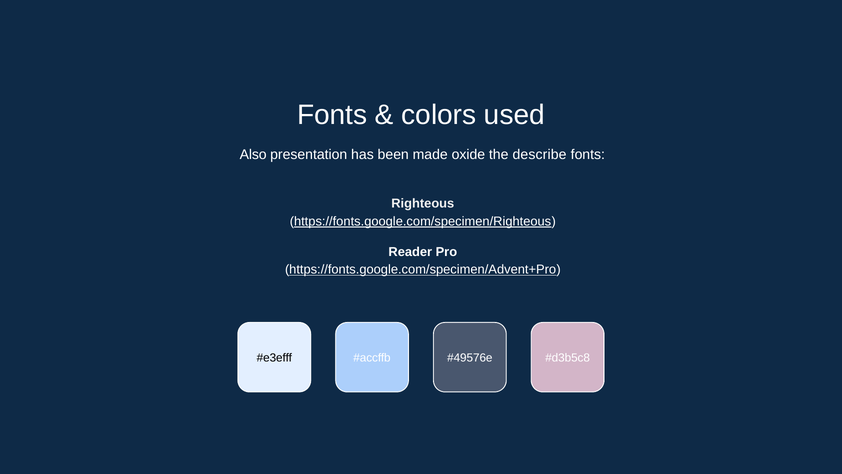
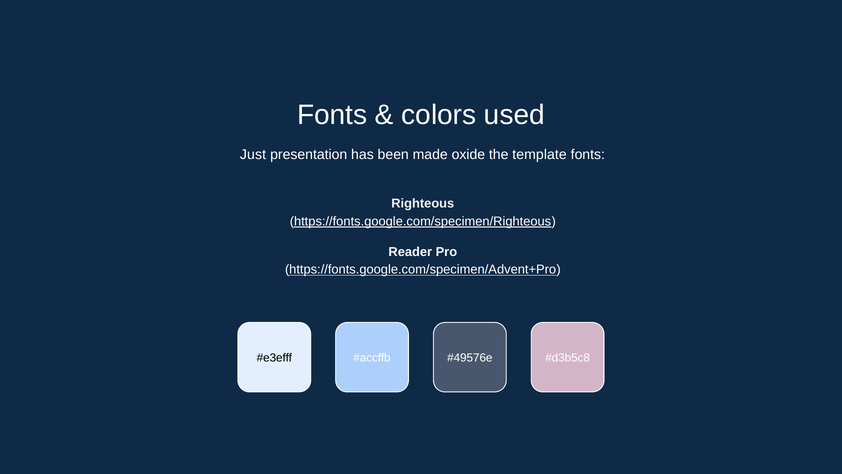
Also: Also -> Just
describe: describe -> template
